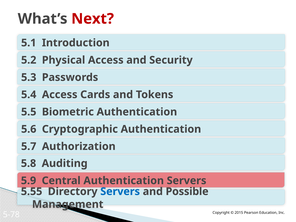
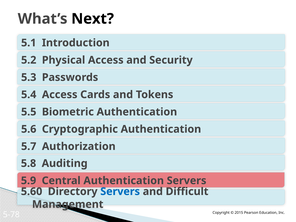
Next colour: red -> black
5.55: 5.55 -> 5.60
Possible: Possible -> Difficult
